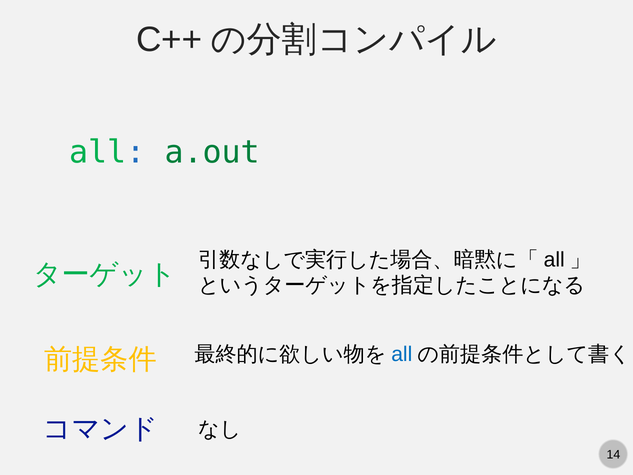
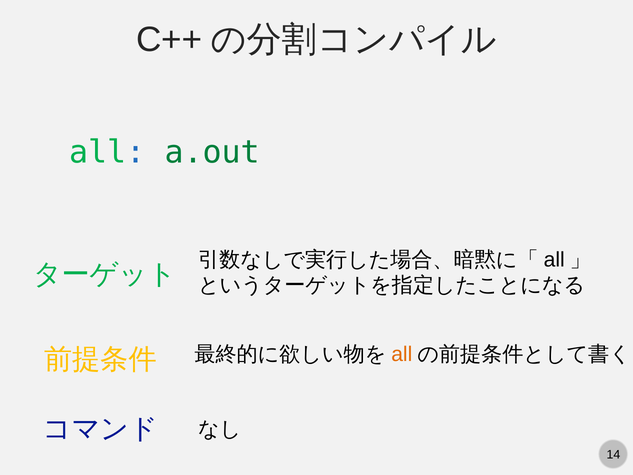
all at (402, 354) colour: blue -> orange
